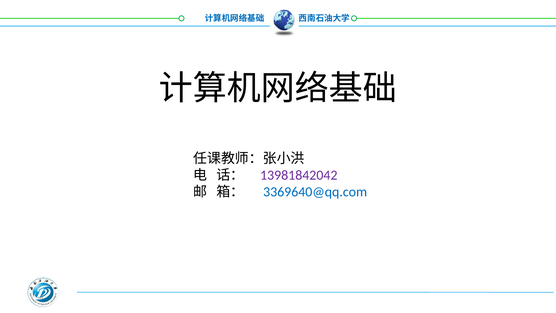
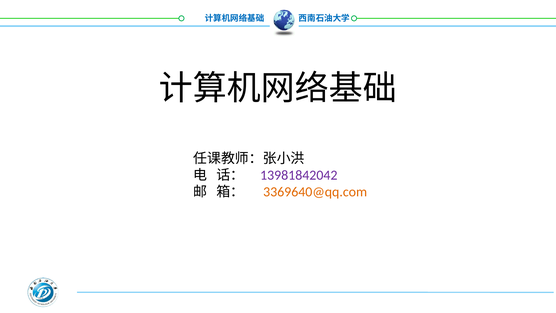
3369640@qq.com colour: blue -> orange
